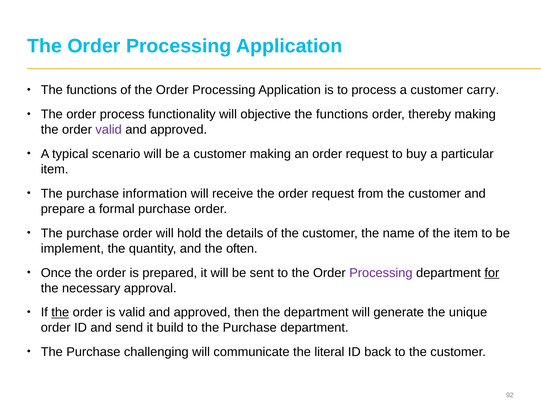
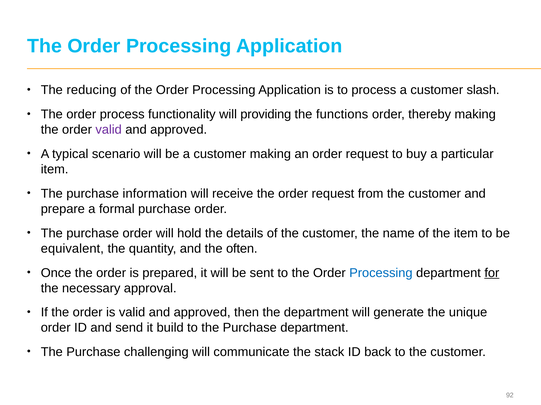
functions at (92, 90): functions -> reducing
carry: carry -> slash
objective: objective -> providing
implement: implement -> equivalent
Processing at (381, 273) colour: purple -> blue
the at (60, 313) underline: present -> none
literal: literal -> stack
